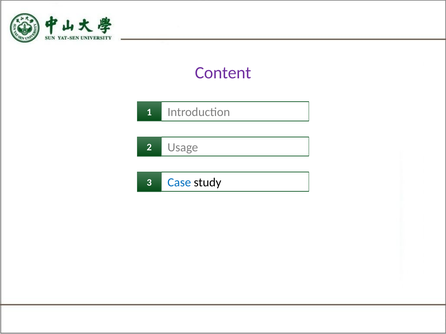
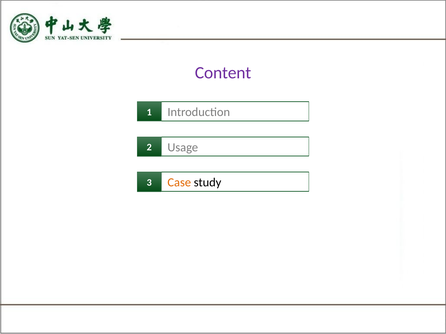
Case colour: blue -> orange
